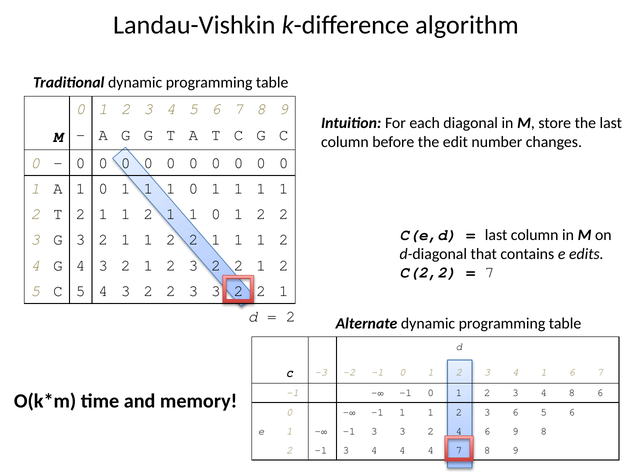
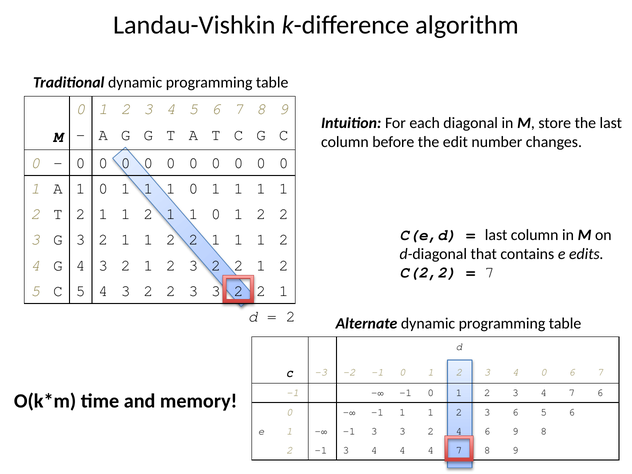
4 1: 1 -> 0
3 4 8: 8 -> 7
